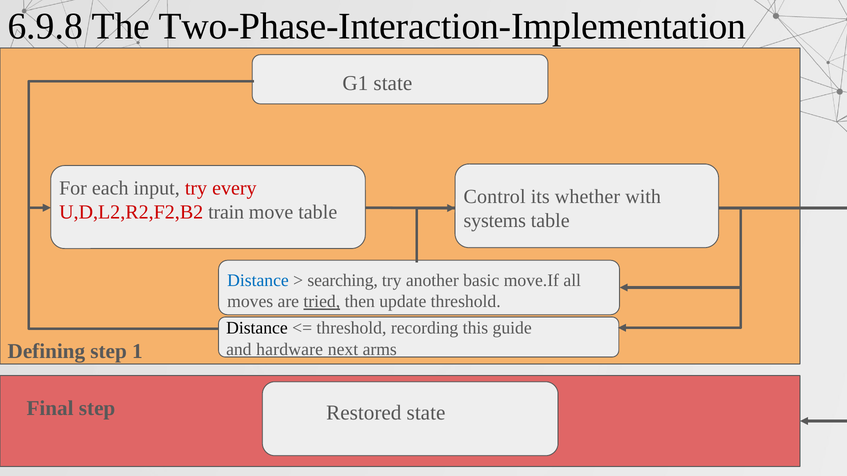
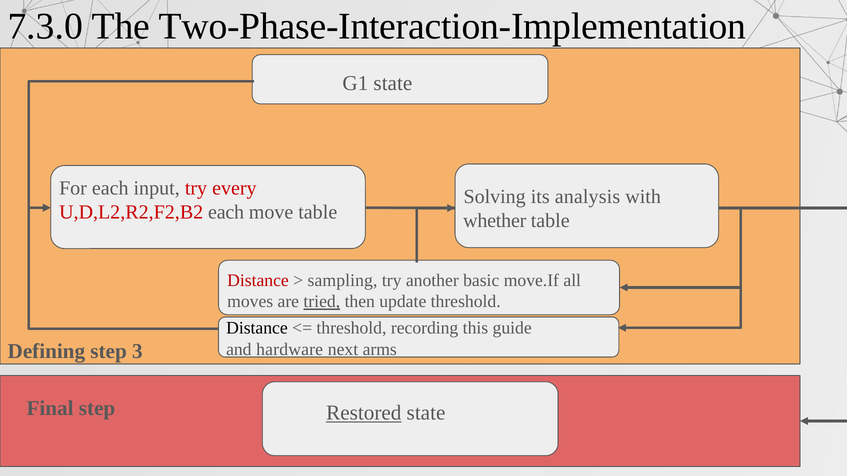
6.9.8: 6.9.8 -> 7.3.0
Control: Control -> Solving
whether: whether -> analysis
U,D,L2,R2,F2,B2 train: train -> each
systems: systems -> whether
Distance at (258, 281) colour: blue -> red
searching: searching -> sampling
1: 1 -> 3
Restored underline: none -> present
